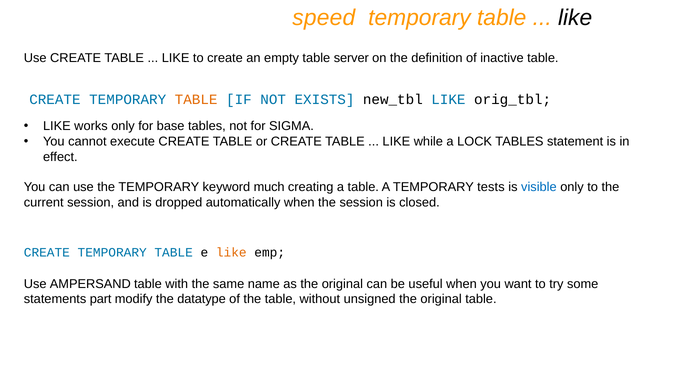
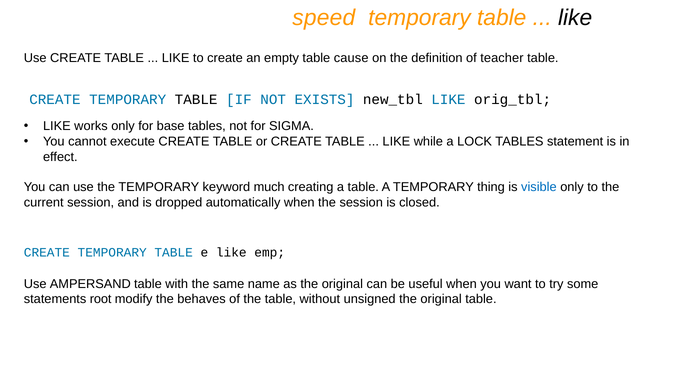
server: server -> cause
inactive: inactive -> teacher
TABLE at (196, 100) colour: orange -> black
tests: tests -> thing
like at (231, 253) colour: orange -> black
part: part -> root
datatype: datatype -> behaves
